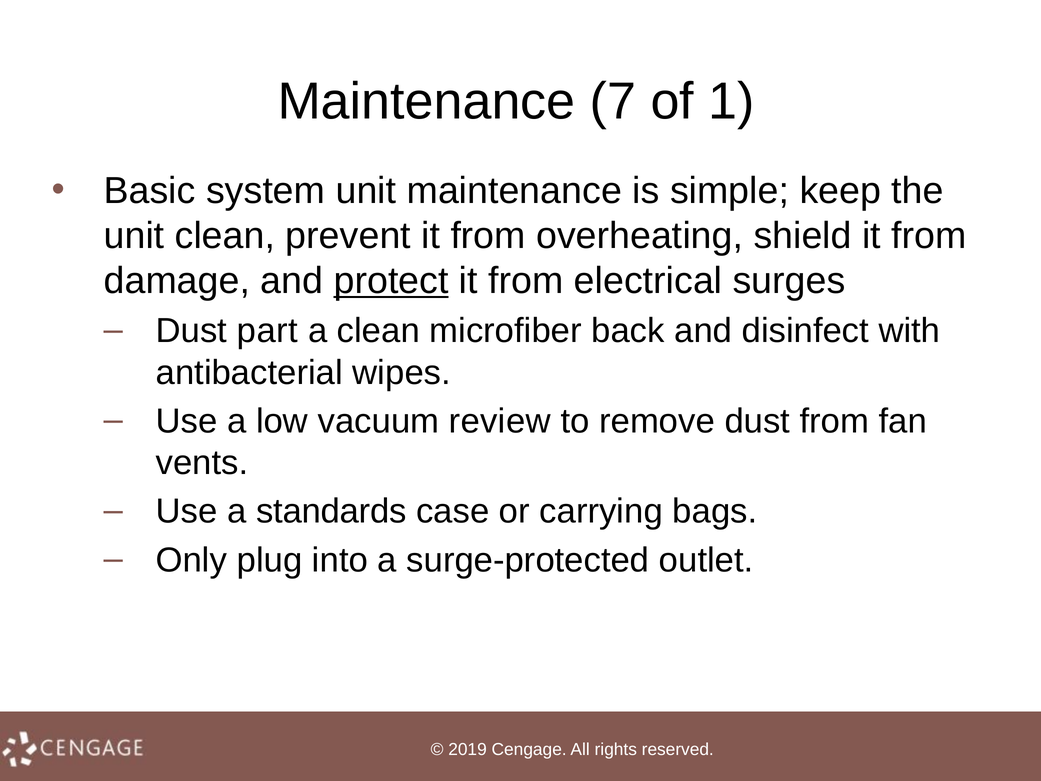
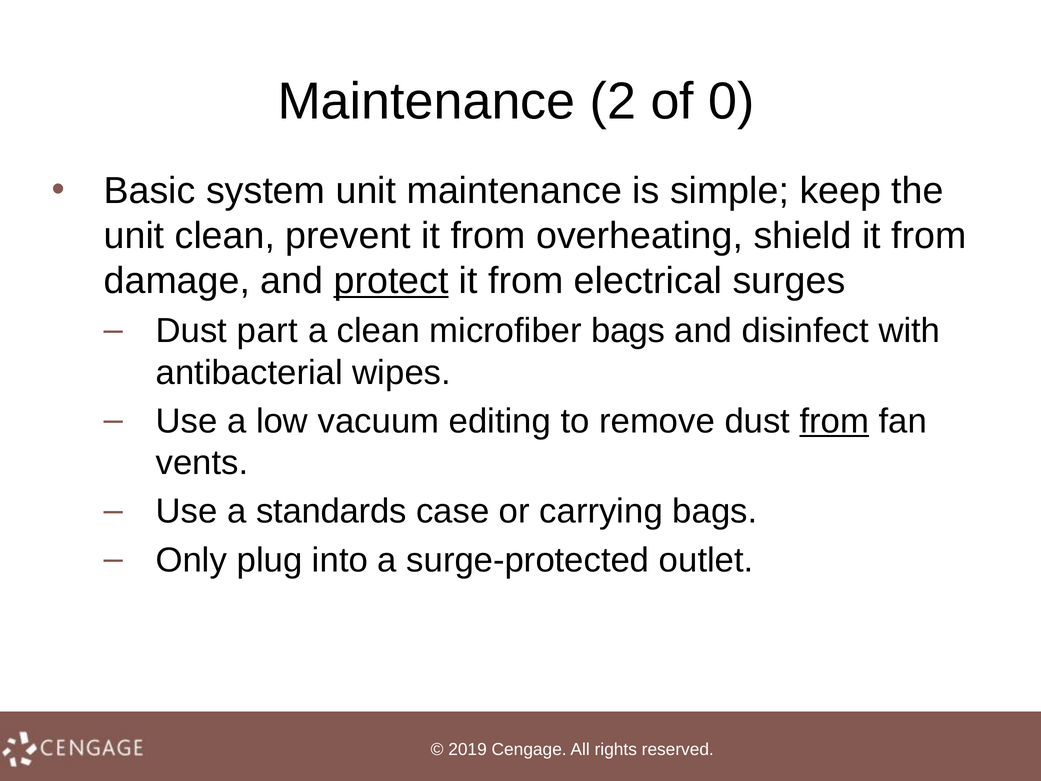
7: 7 -> 2
1: 1 -> 0
microfiber back: back -> bags
review: review -> editing
from at (834, 421) underline: none -> present
